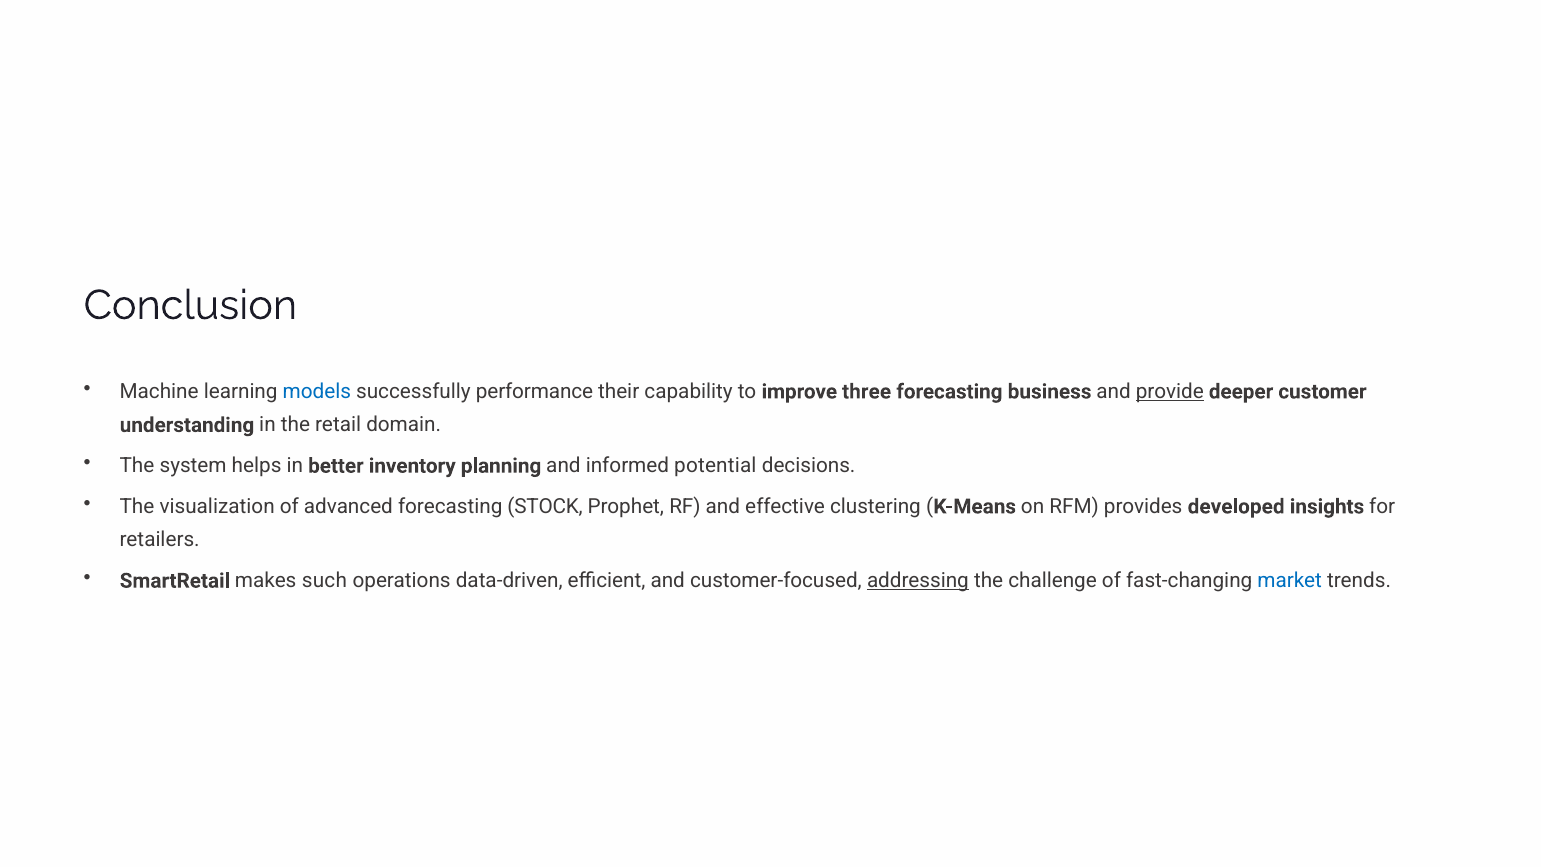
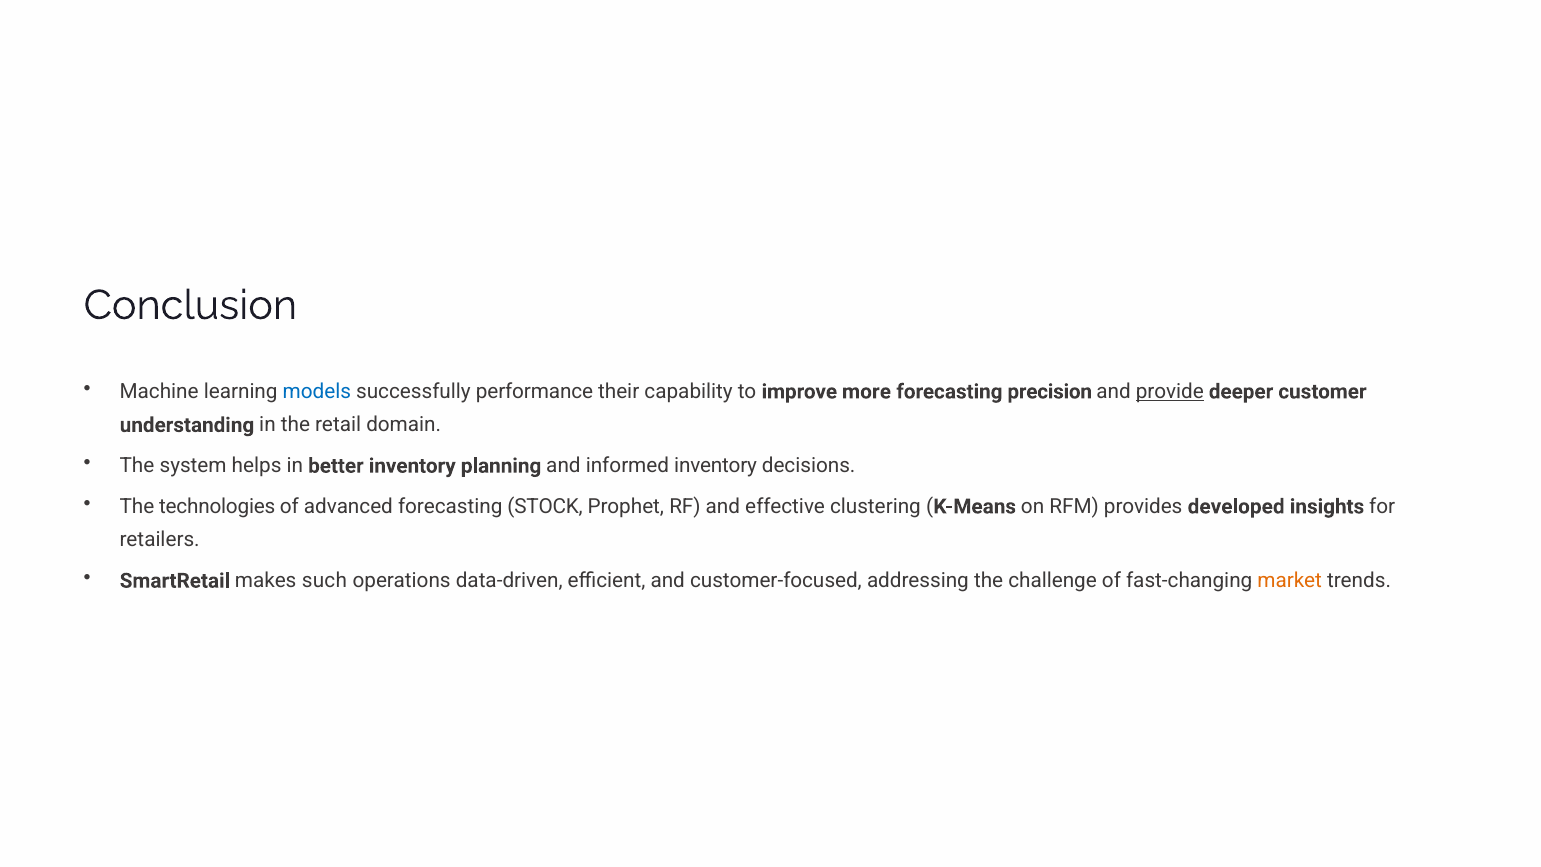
three: three -> more
business: business -> precision
informed potential: potential -> inventory
visualization: visualization -> technologies
addressing underline: present -> none
market colour: blue -> orange
